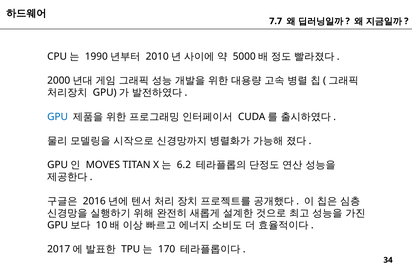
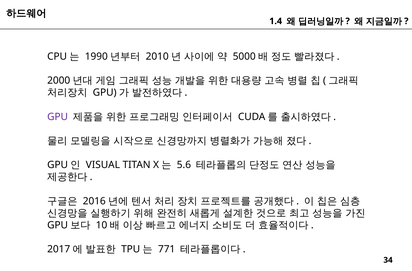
7.7: 7.7 -> 1.4
GPU colour: blue -> purple
MOVES: MOVES -> VISUAL
6.2: 6.2 -> 5.6
170: 170 -> 771
